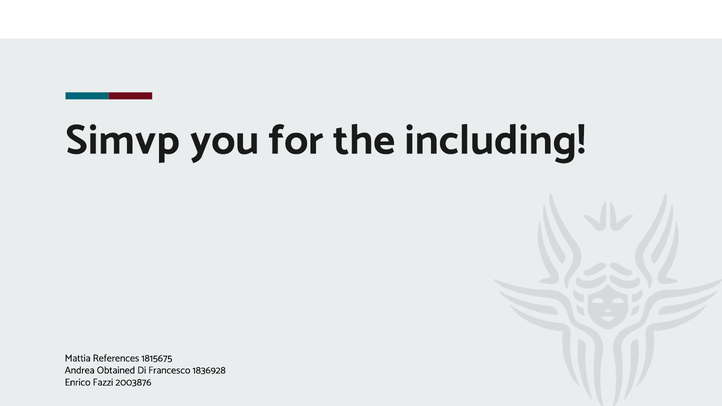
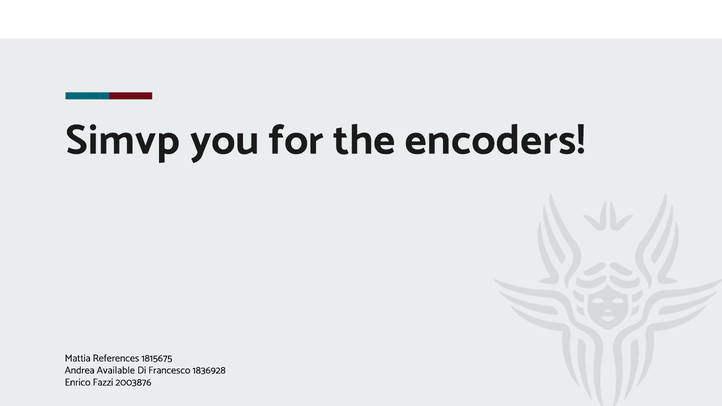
including: including -> encoders
Obtained: Obtained -> Available
